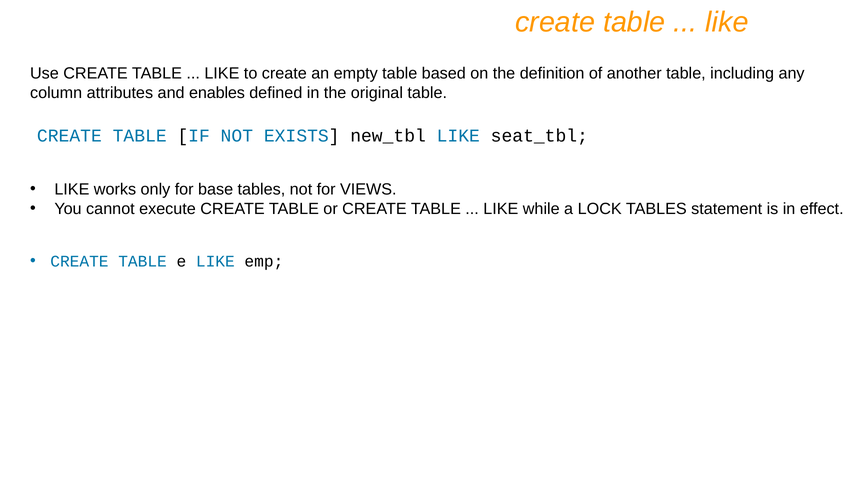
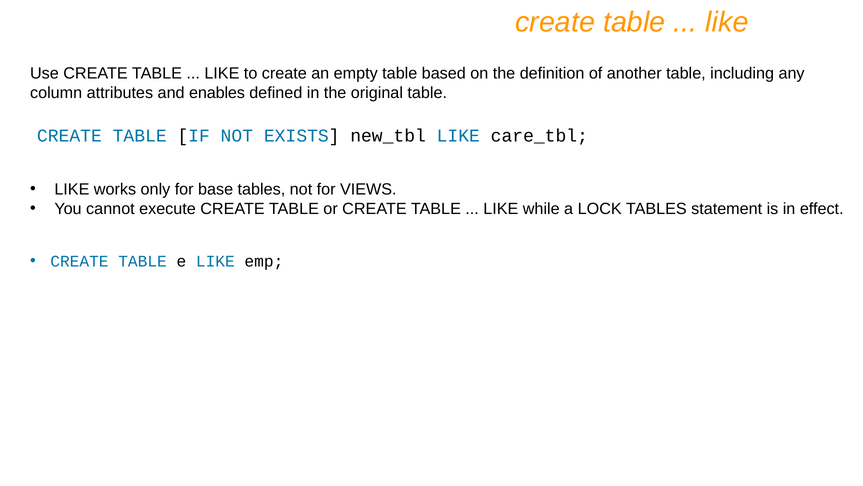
seat_tbl: seat_tbl -> care_tbl
